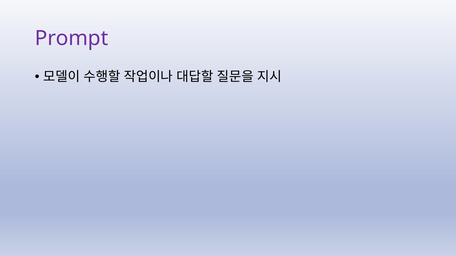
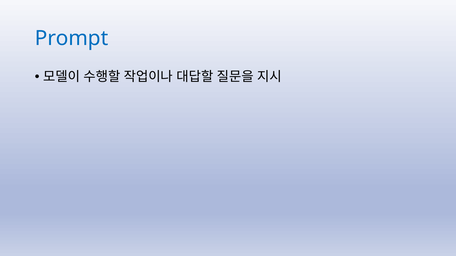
Prompt colour: purple -> blue
